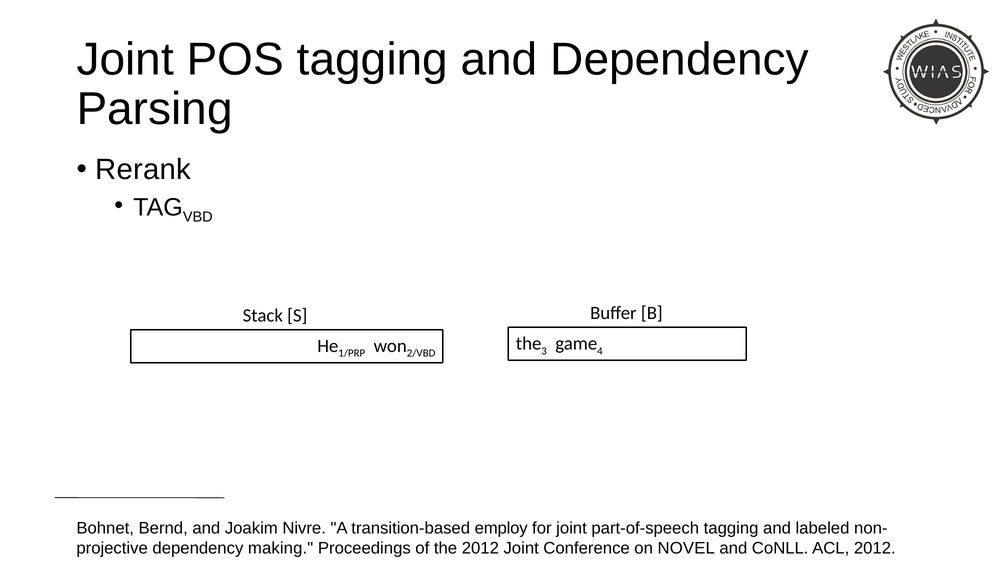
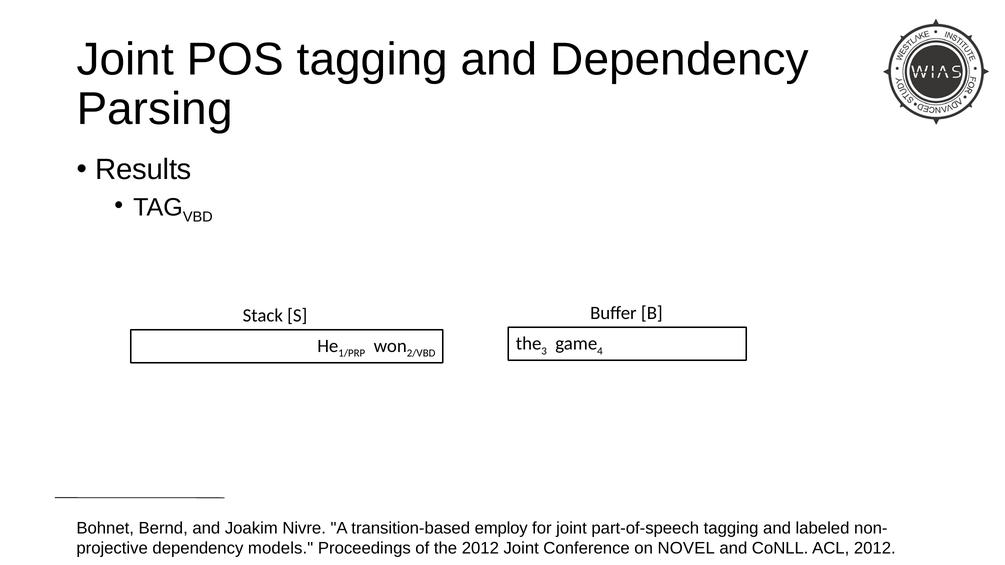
Rerank: Rerank -> Results
making: making -> models
